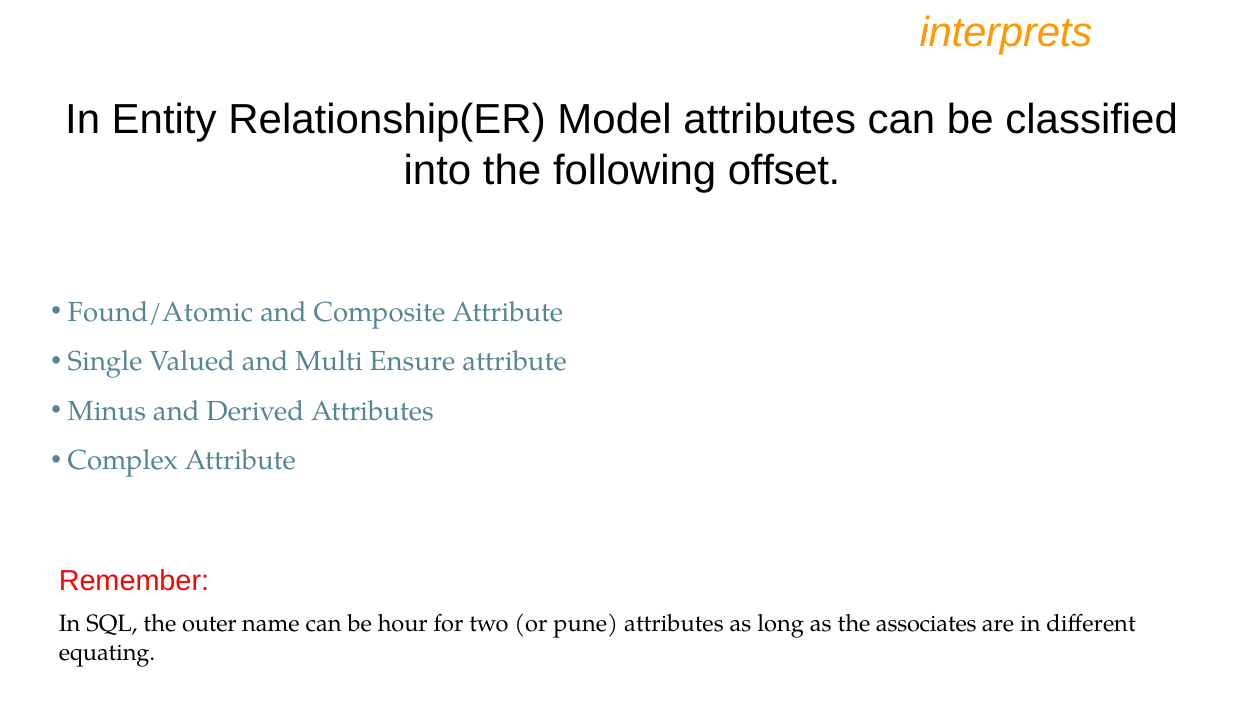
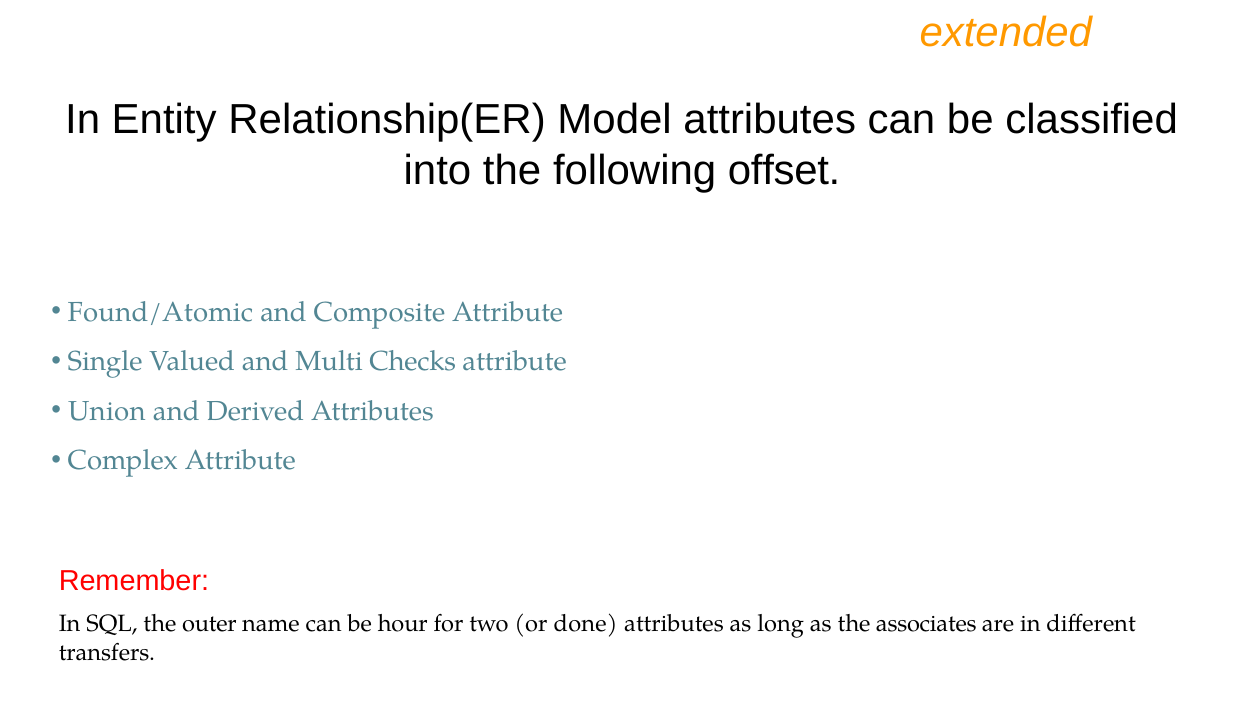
interprets: interprets -> extended
Ensure: Ensure -> Checks
Minus: Minus -> Union
pune: pune -> done
equating: equating -> transfers
